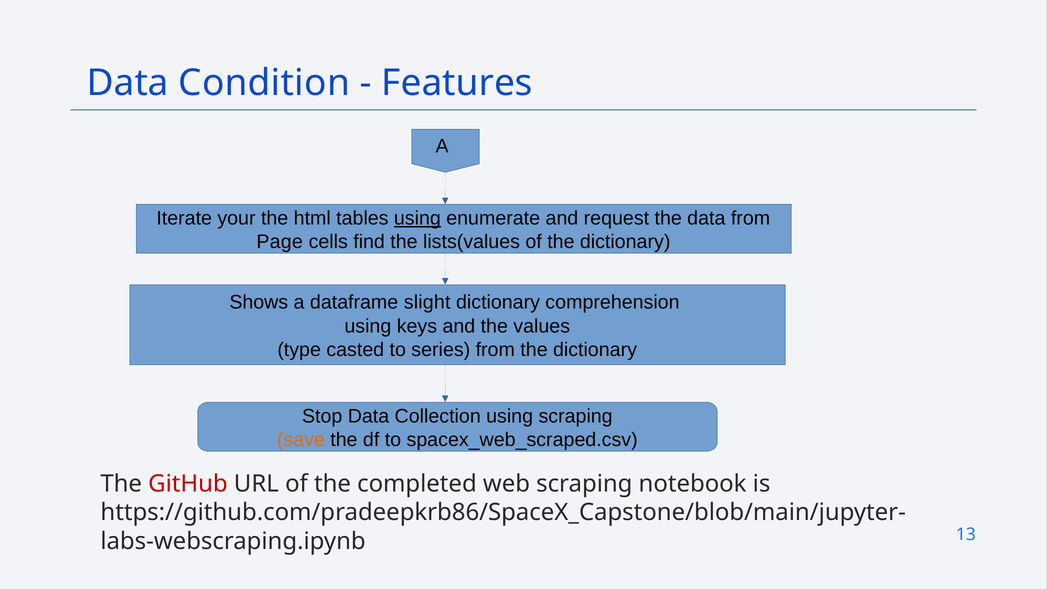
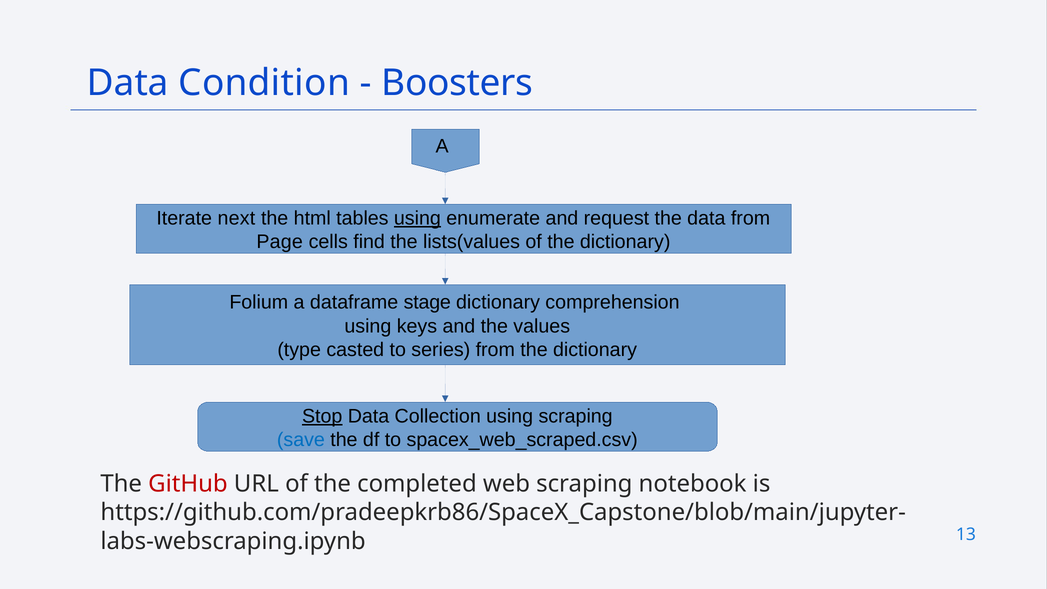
Features: Features -> Boosters
your: your -> next
Shows: Shows -> Folium
slight: slight -> stage
Stop underline: none -> present
save colour: orange -> blue
